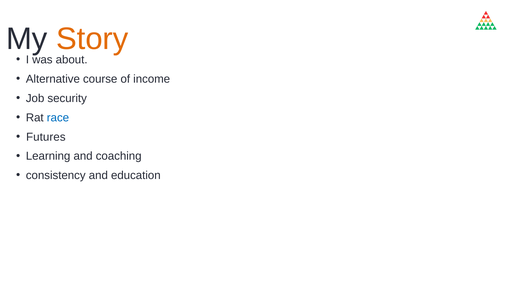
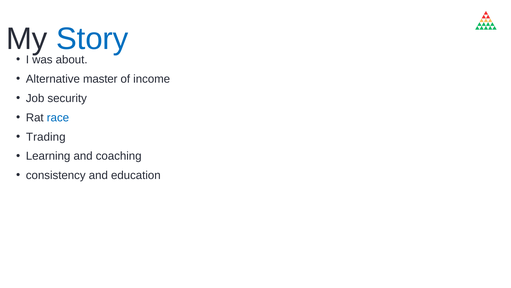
Story colour: orange -> blue
course: course -> master
Futures: Futures -> Trading
